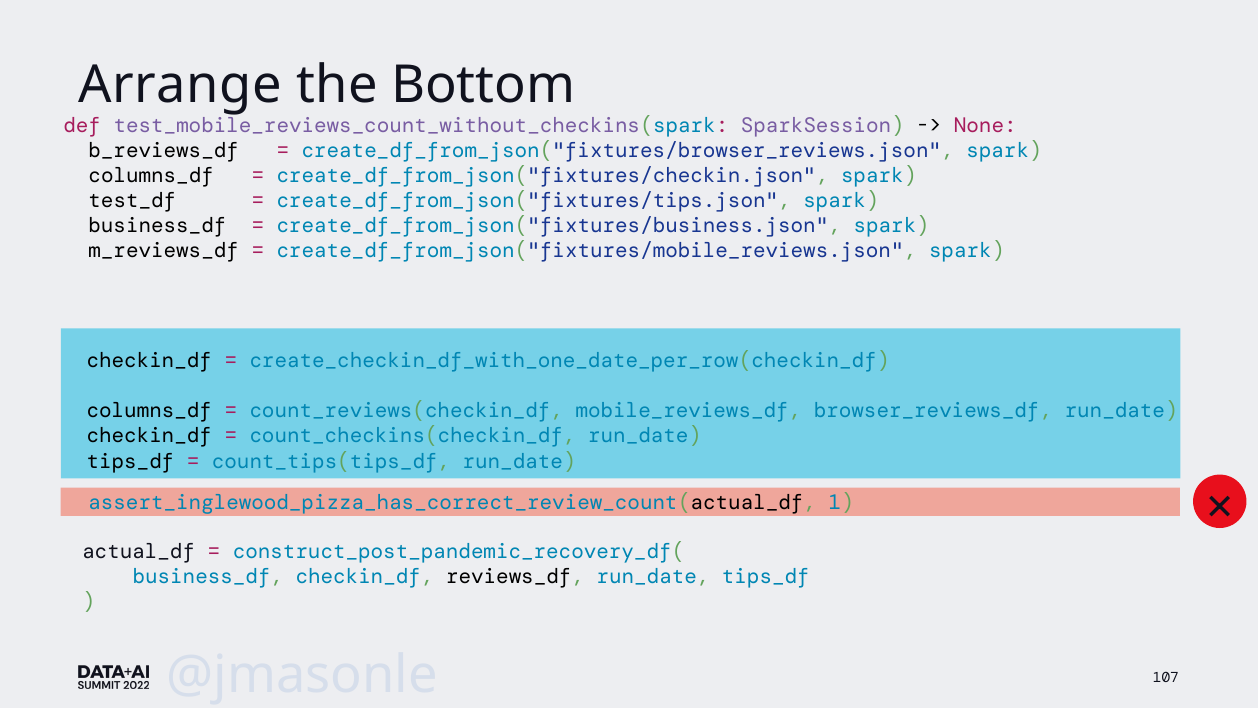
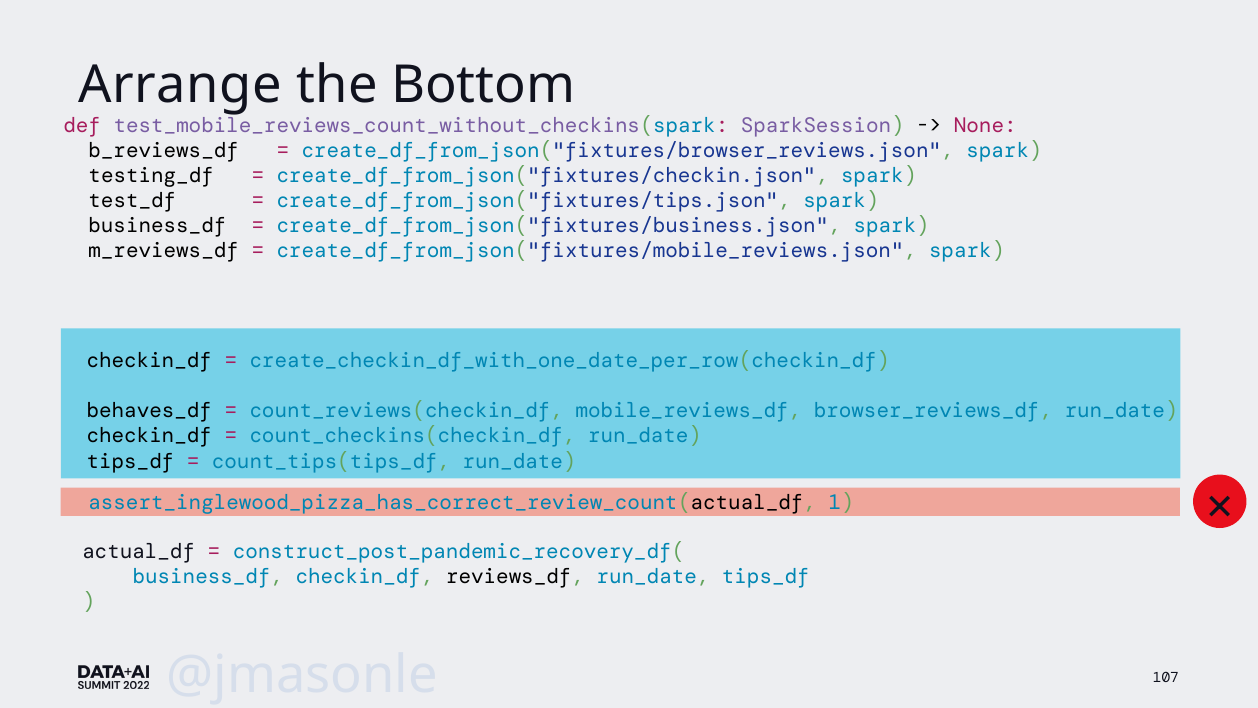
columns_df at (151, 176): columns_df -> testing_df
columns_df at (149, 411): columns_df -> behaves_df
